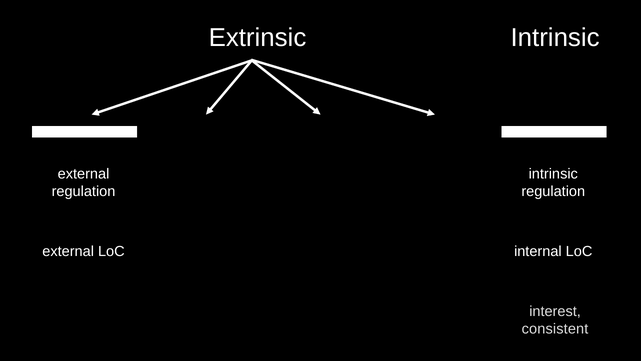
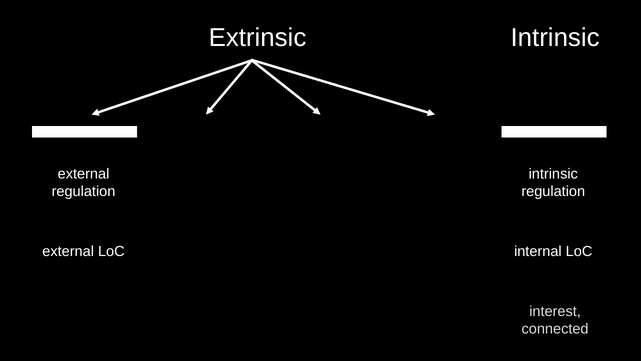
consistent: consistent -> connected
